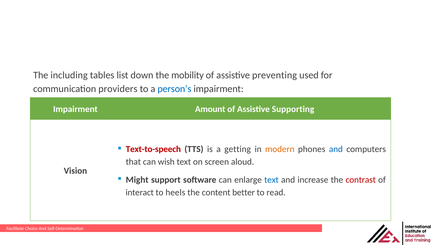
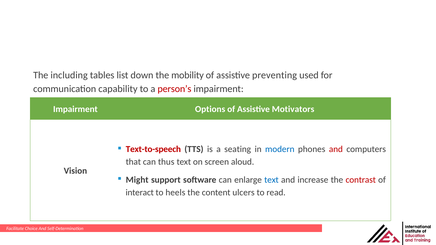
providers: providers -> capability
person’s colour: blue -> red
Amount: Amount -> Options
Supporting: Supporting -> Motivators
getting: getting -> seating
modern colour: orange -> blue
and at (336, 149) colour: blue -> red
wish: wish -> thus
better: better -> ulcers
